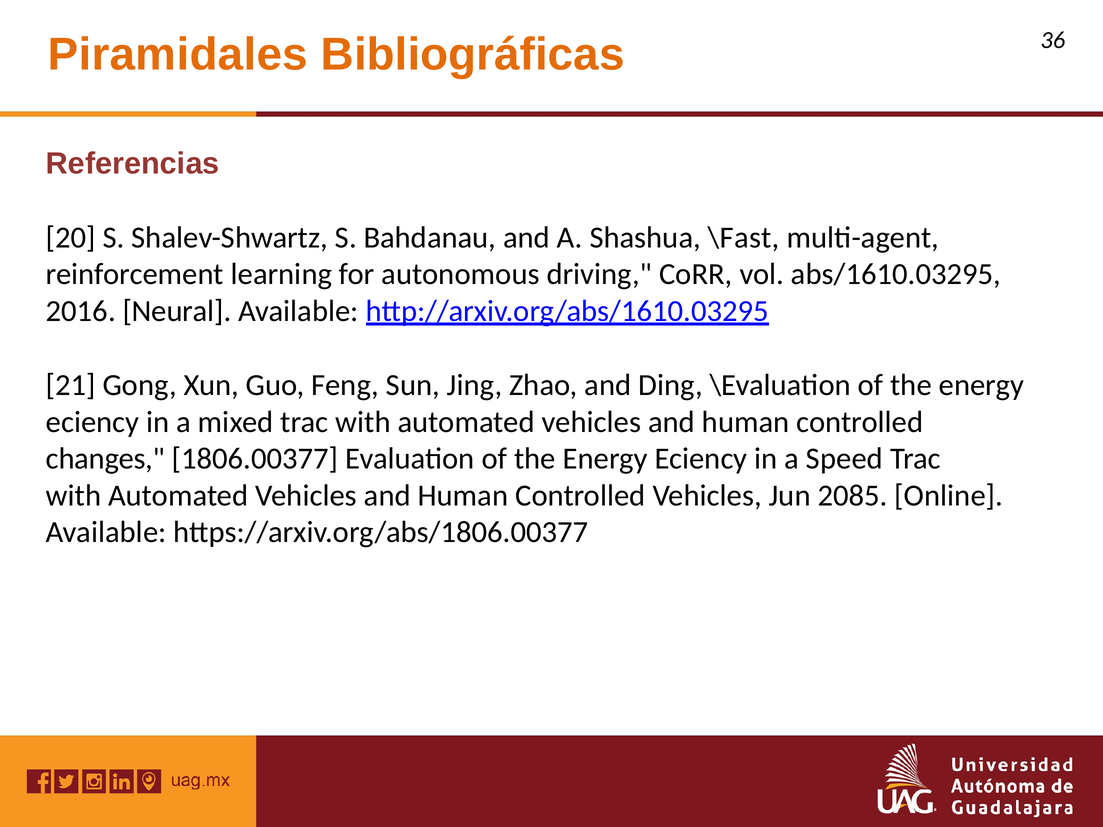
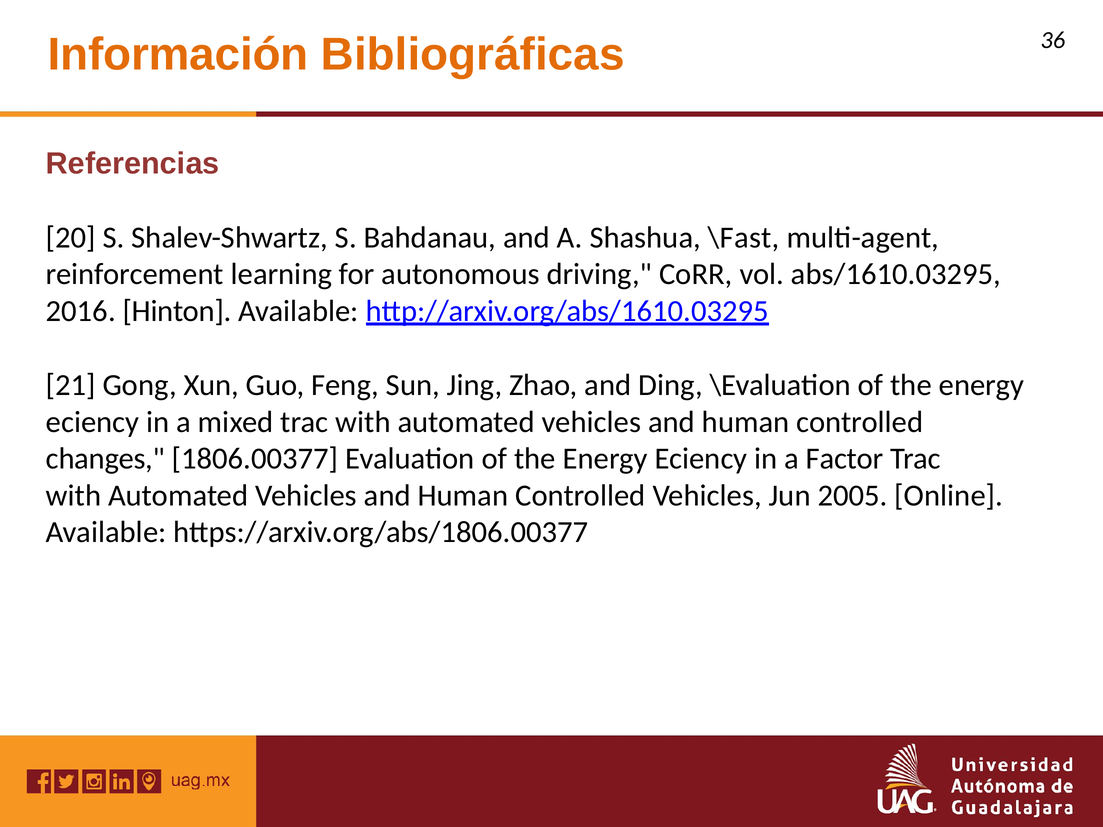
Piramidales: Piramidales -> Información
Neural: Neural -> Hinton
Speed: Speed -> Factor
2085: 2085 -> 2005
